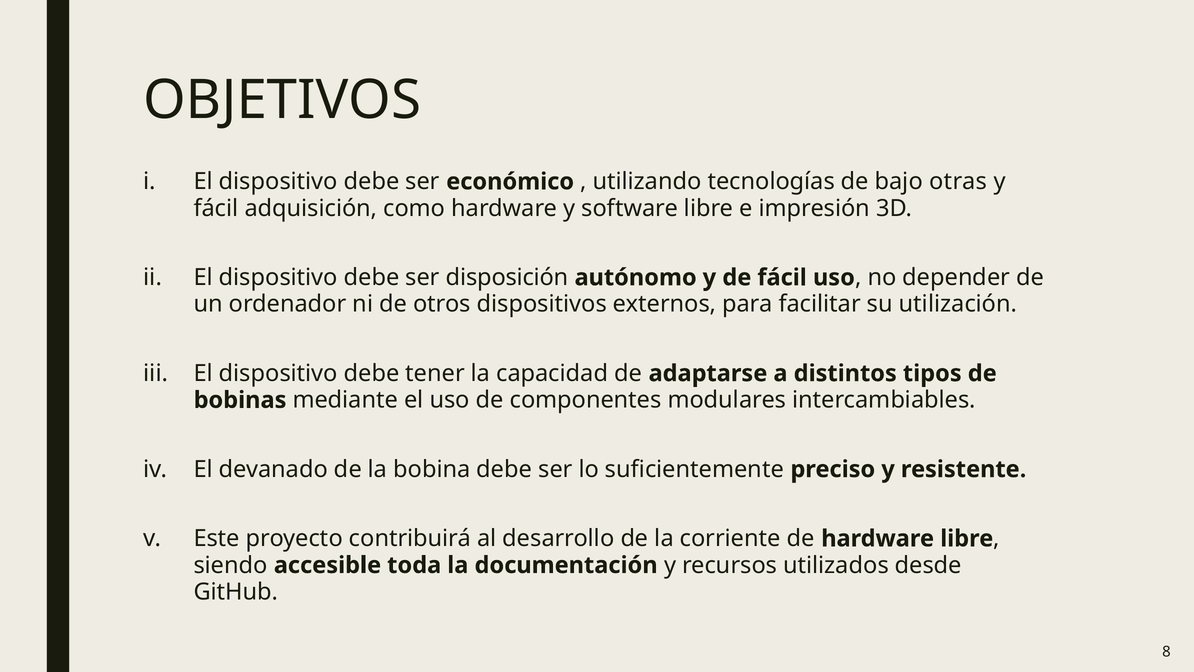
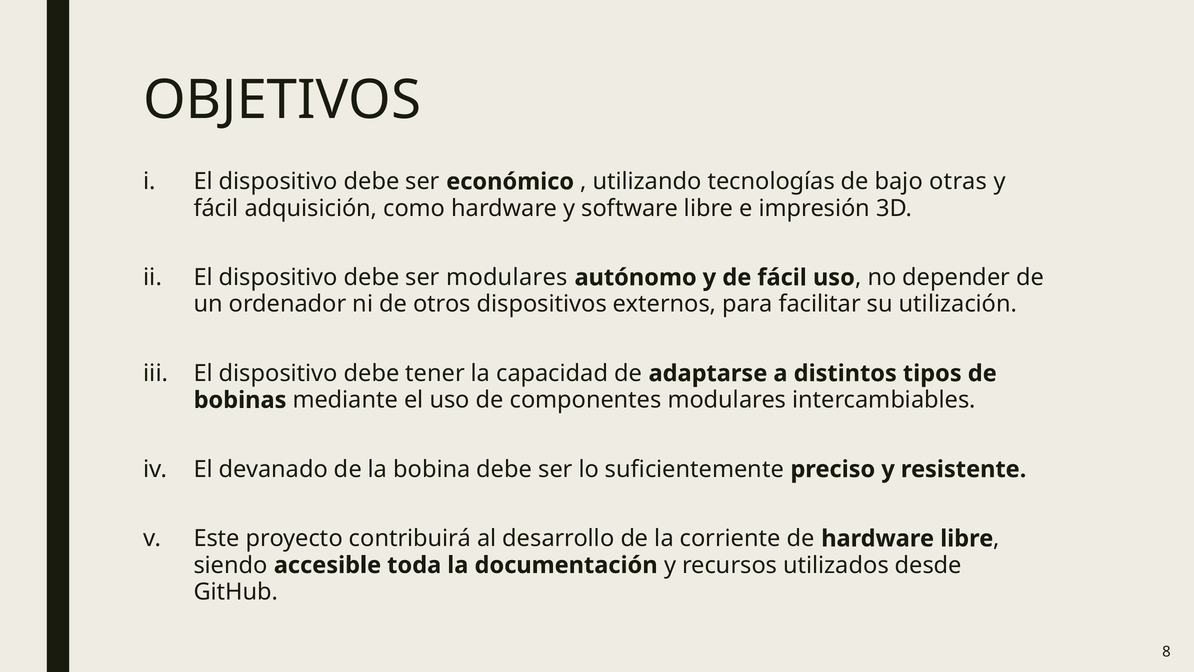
ser disposición: disposición -> modulares
